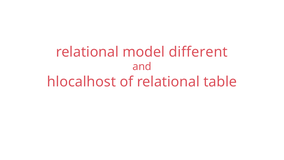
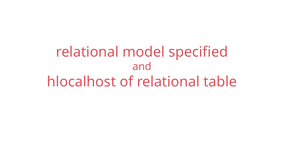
different: different -> specified
